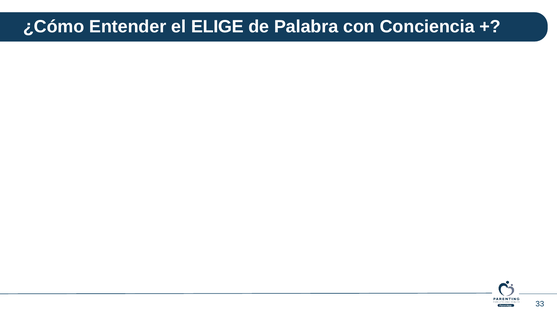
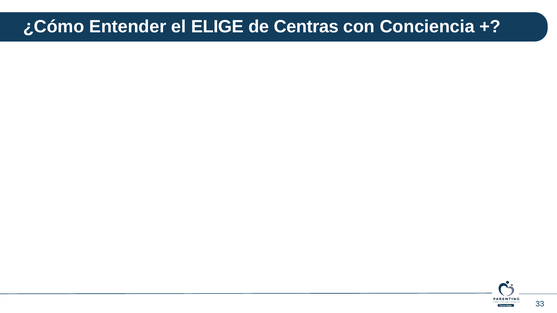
Palabra: Palabra -> Centras
